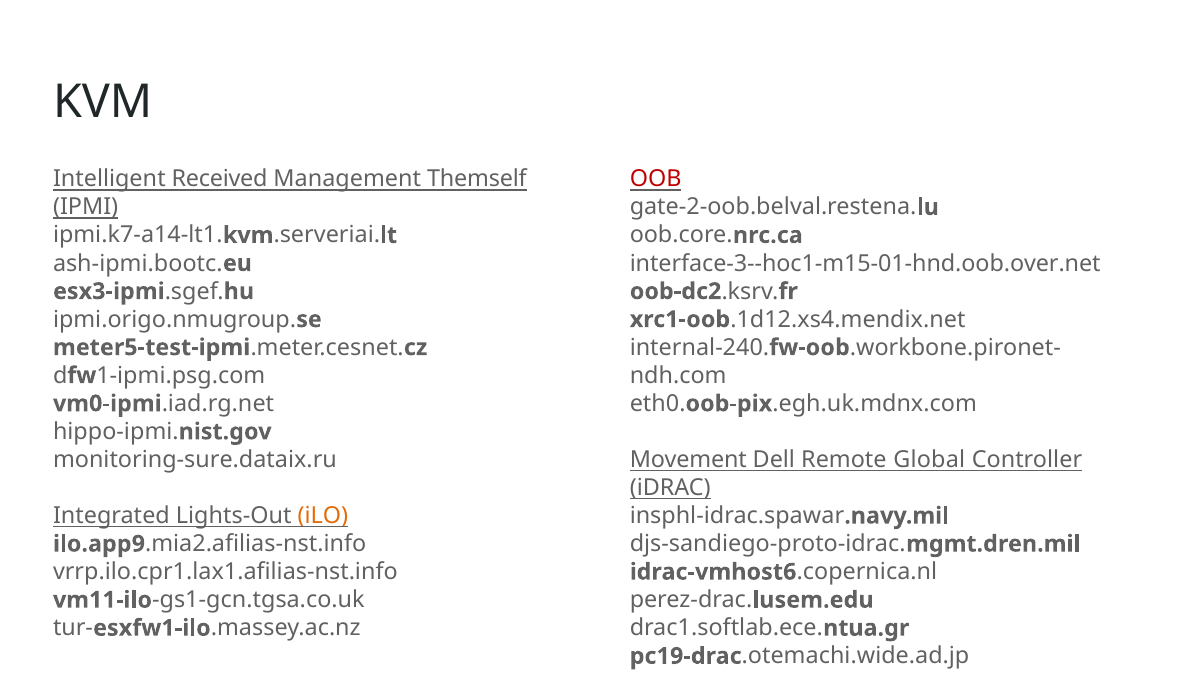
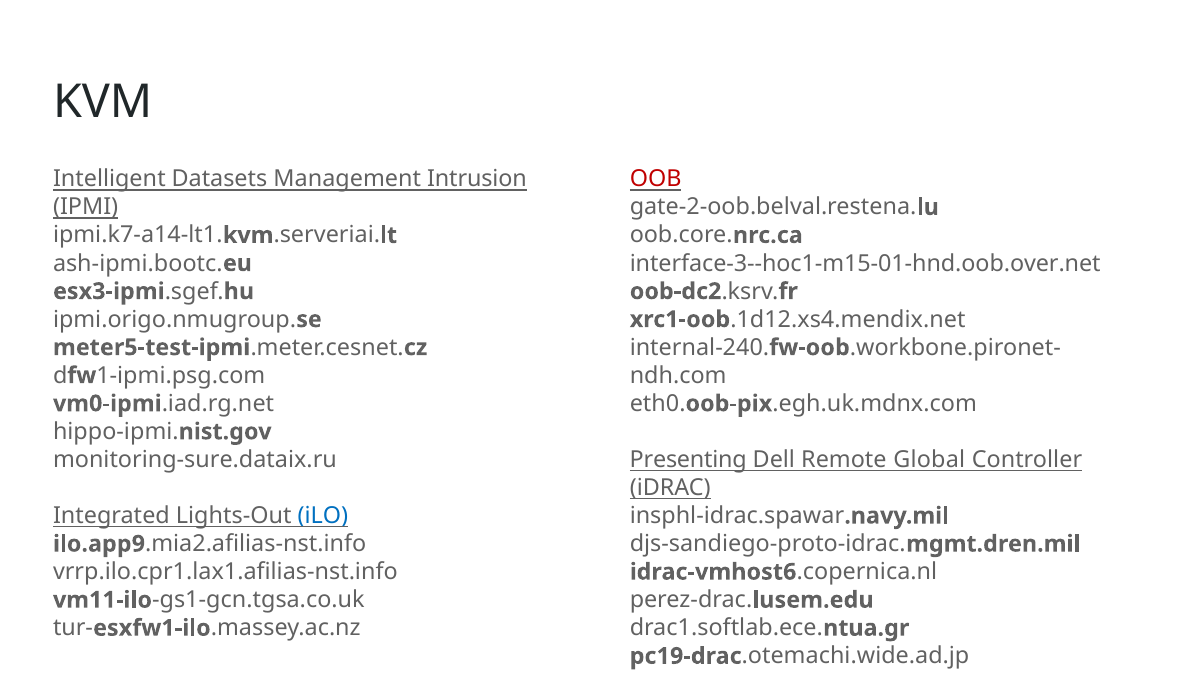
Received: Received -> Datasets
Themself: Themself -> Intrusion
Movement: Movement -> Presenting
iLO colour: orange -> blue
